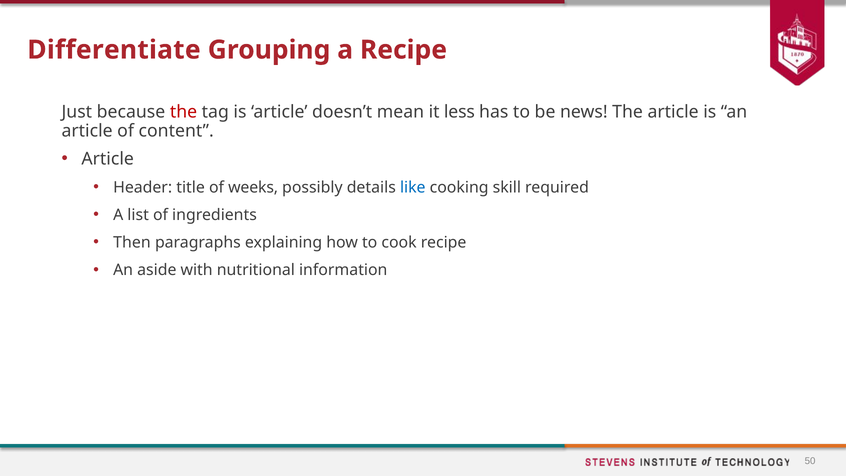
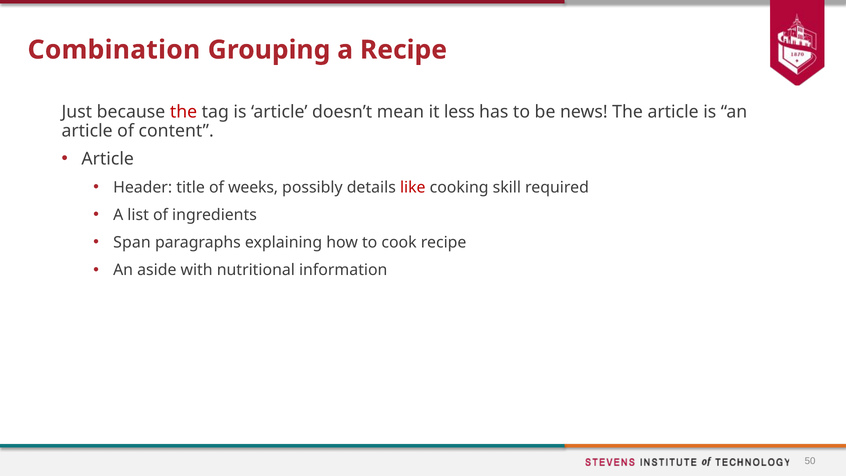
Differentiate: Differentiate -> Combination
like colour: blue -> red
Then: Then -> Span
